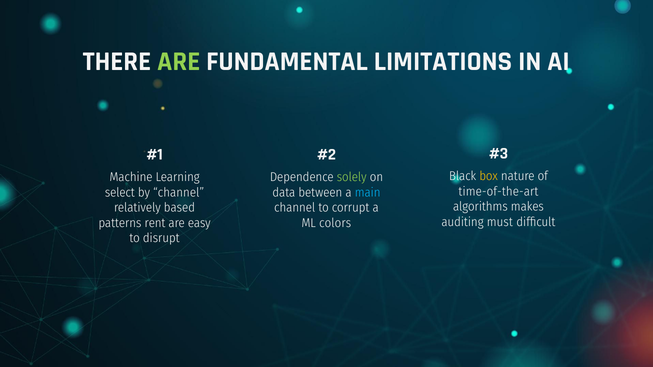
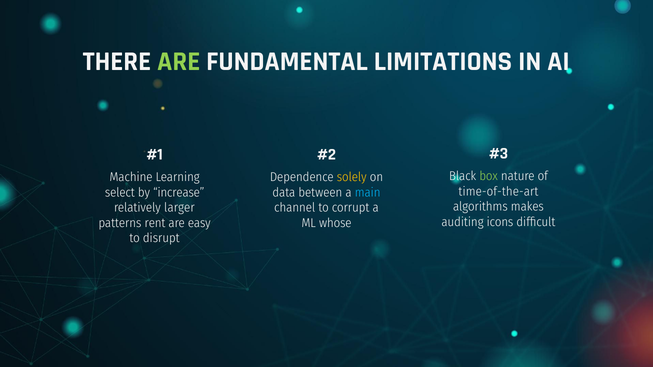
box colour: yellow -> light green
solely colour: light green -> yellow
by channel: channel -> increase
based: based -> larger
must: must -> icons
colors: colors -> whose
